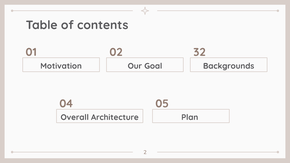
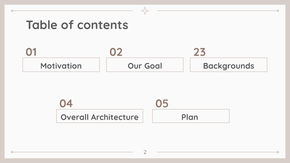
32: 32 -> 23
